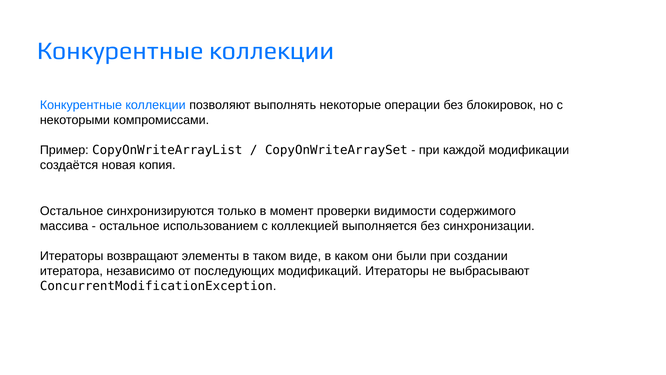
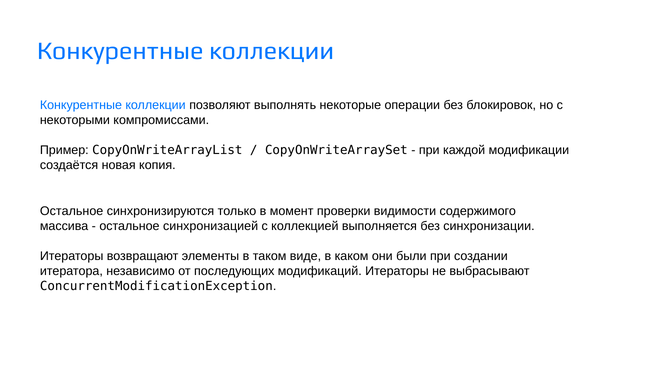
использованием: использованием -> синхронизацией
